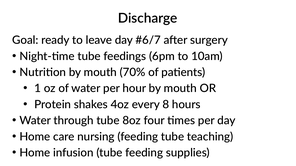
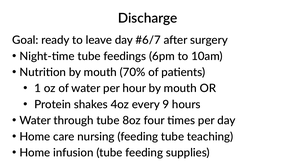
8: 8 -> 9
